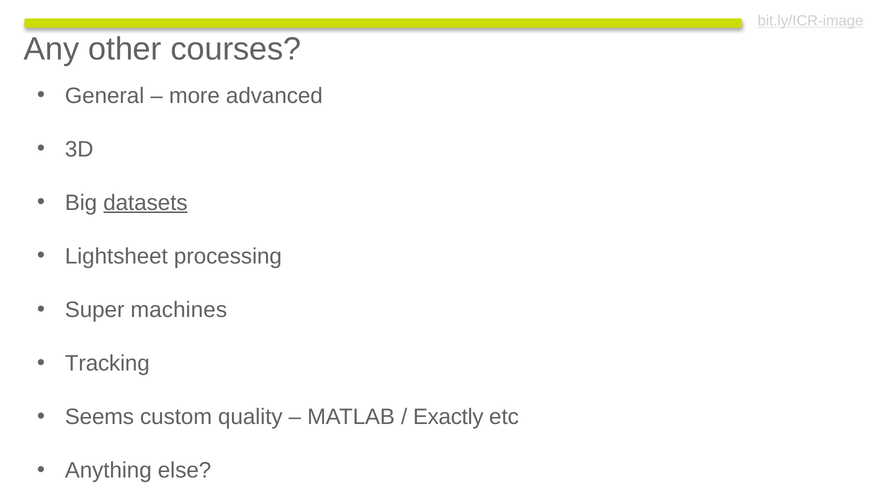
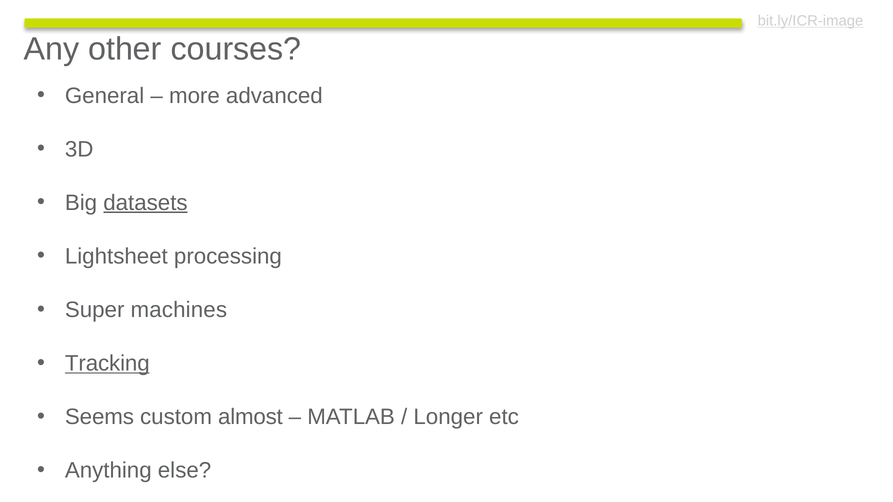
Tracking underline: none -> present
quality: quality -> almost
Exactly: Exactly -> Longer
